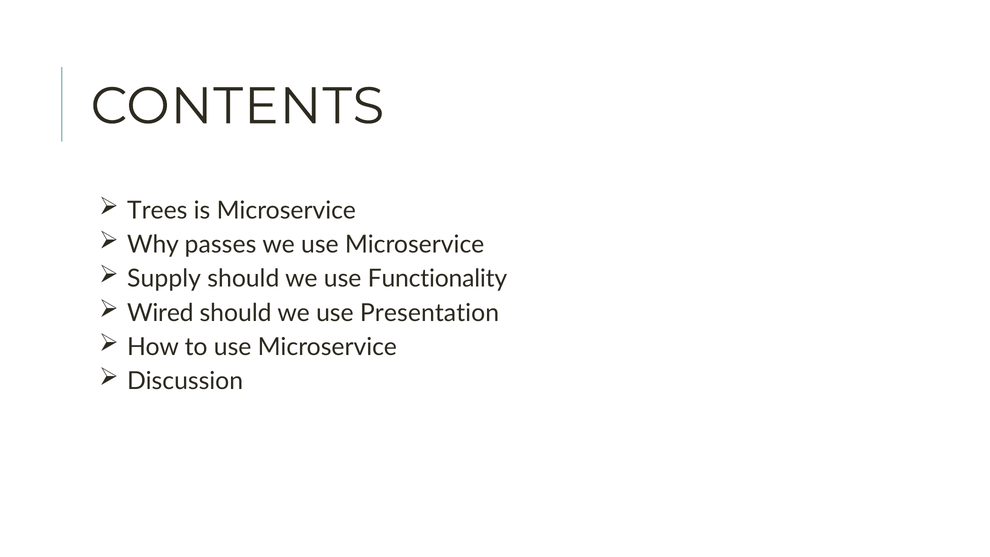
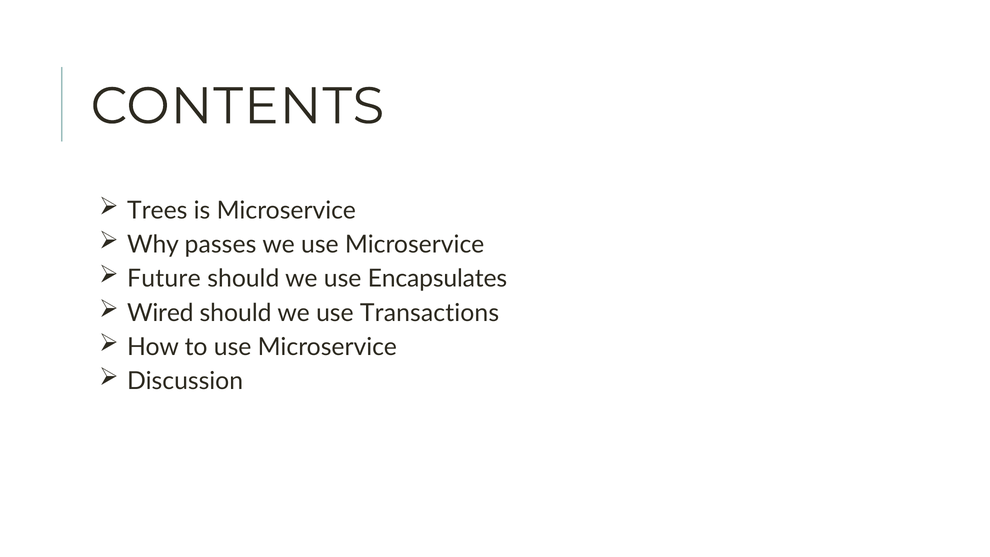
Supply: Supply -> Future
Functionality: Functionality -> Encapsulates
Presentation: Presentation -> Transactions
